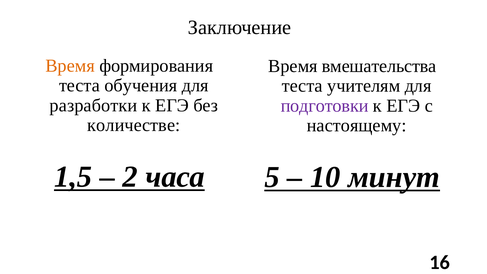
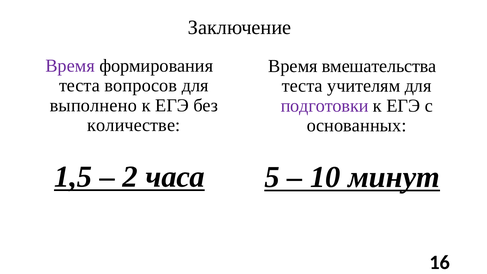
Время at (70, 66) colour: orange -> purple
обучения: обучения -> вопросов
разработки: разработки -> выполнено
настоящему: настоящему -> основанных
